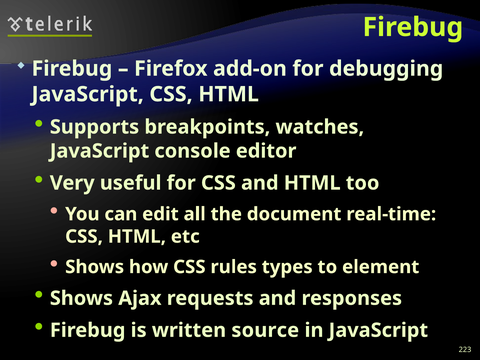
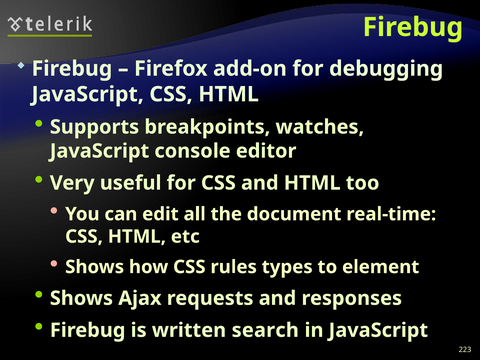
source: source -> search
